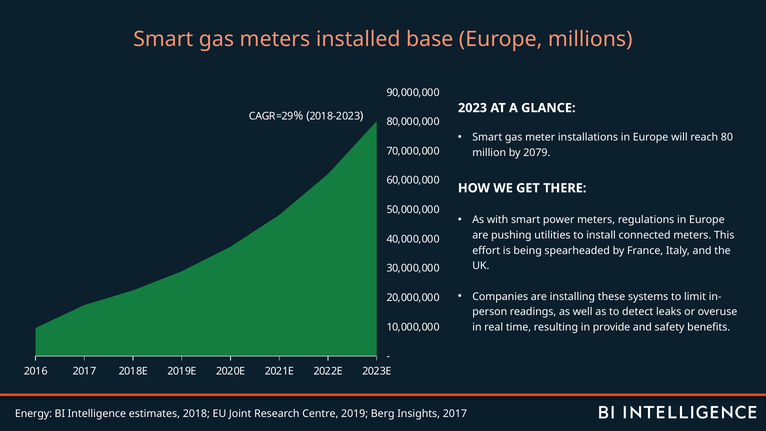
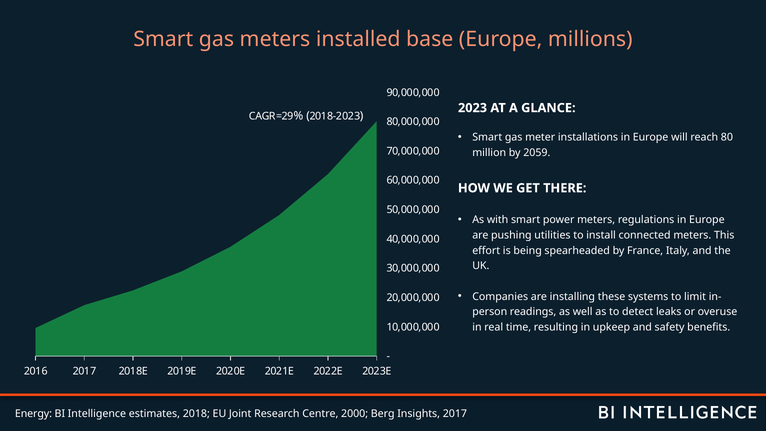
2079: 2079 -> 2059
provide: provide -> upkeep
2019: 2019 -> 2000
